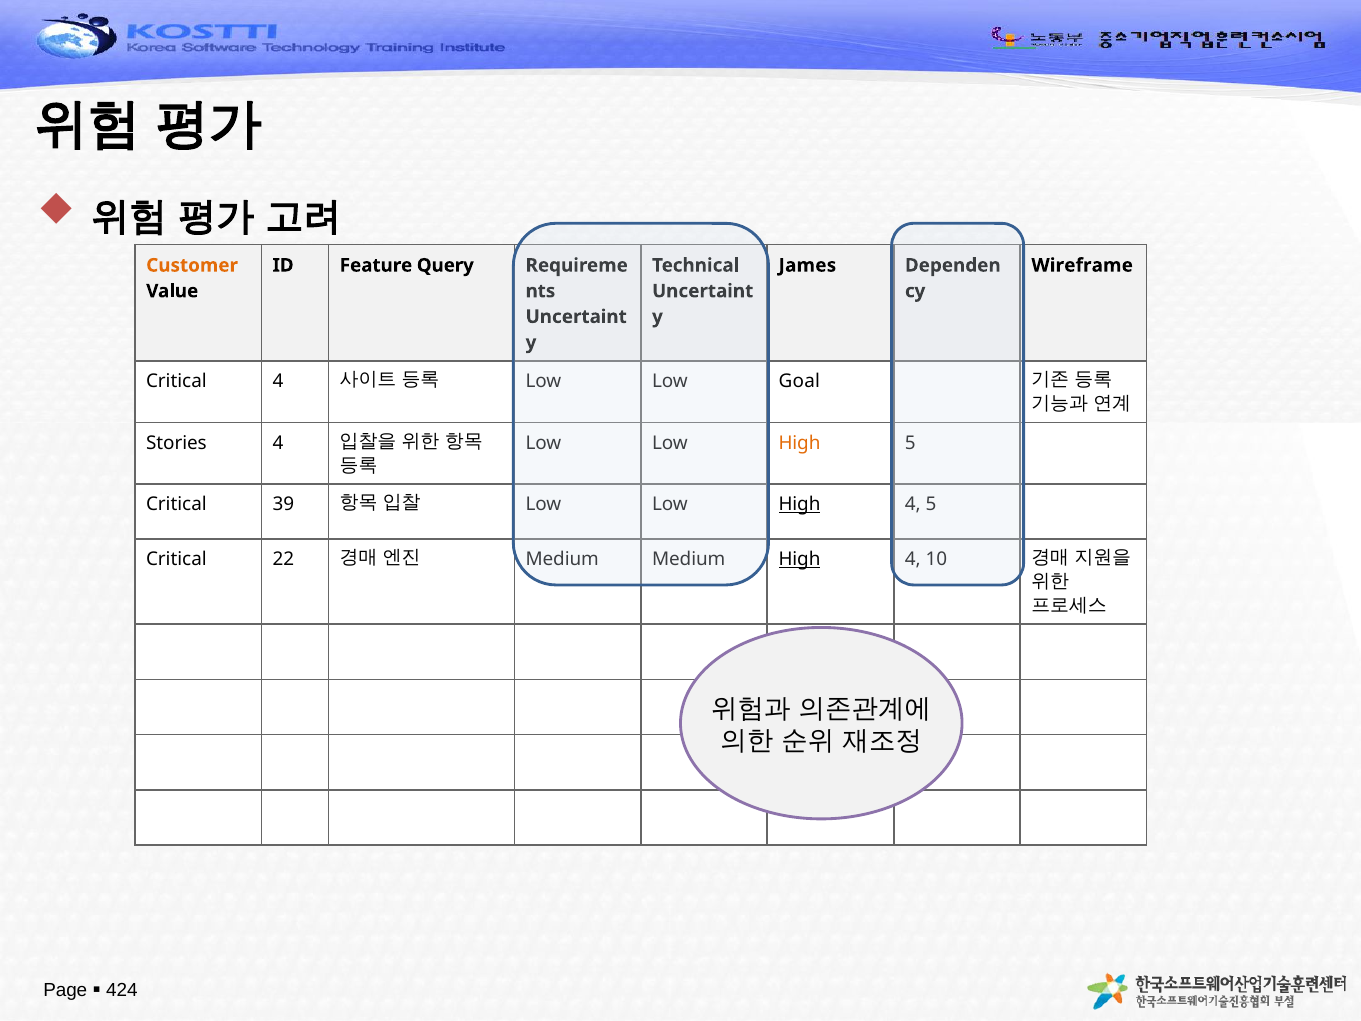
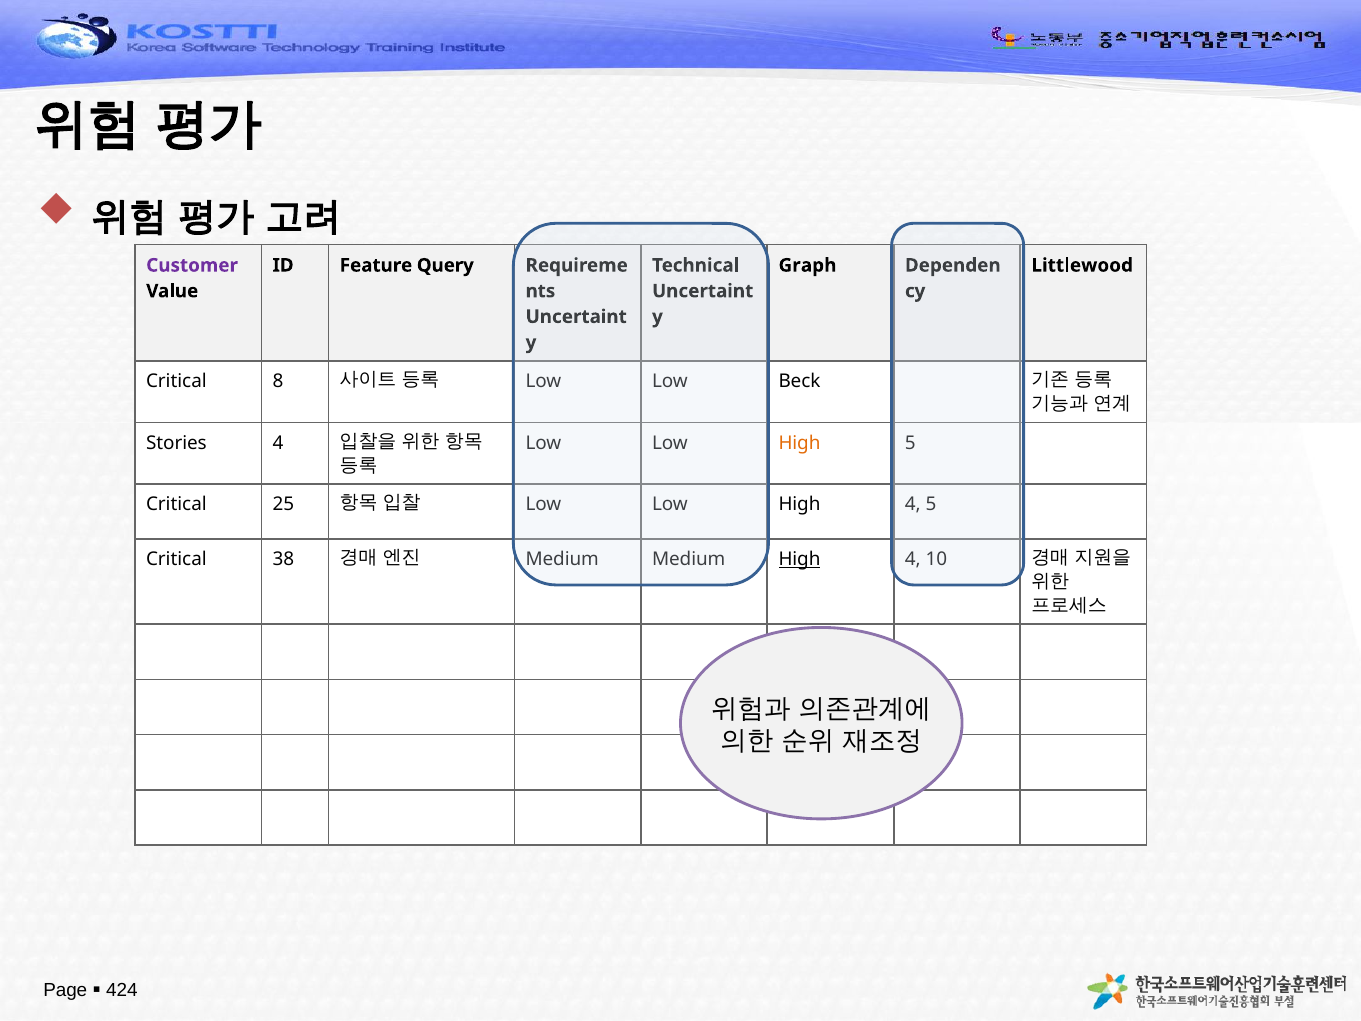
Customer colour: orange -> purple
James: James -> Graph
Wireframe: Wireframe -> Littlewood
Critical 4: 4 -> 8
Goal: Goal -> Beck
39: 39 -> 25
High at (799, 504) underline: present -> none
22: 22 -> 38
